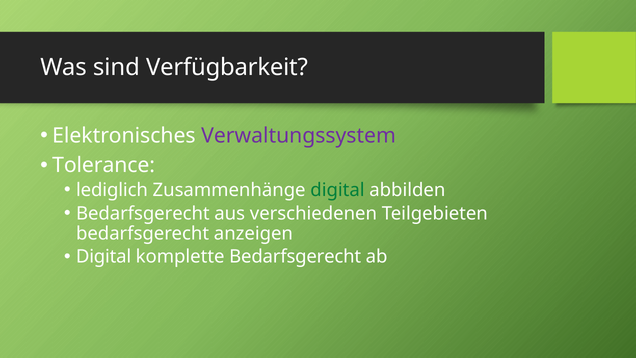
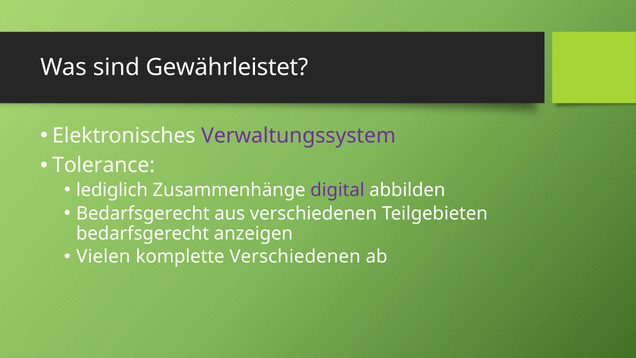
Verfügbarkeit: Verfügbarkeit -> Gewährleistet
digital at (337, 190) colour: green -> purple
Digital at (104, 257): Digital -> Vielen
komplette Bedarfsgerecht: Bedarfsgerecht -> Verschiedenen
